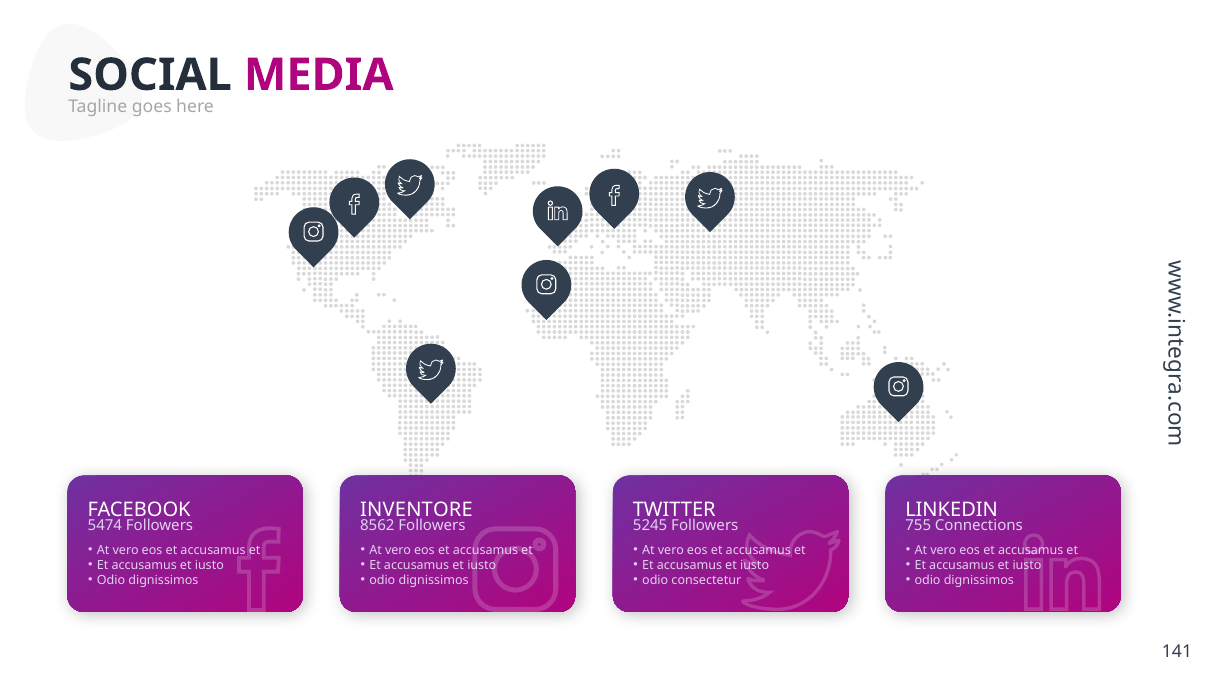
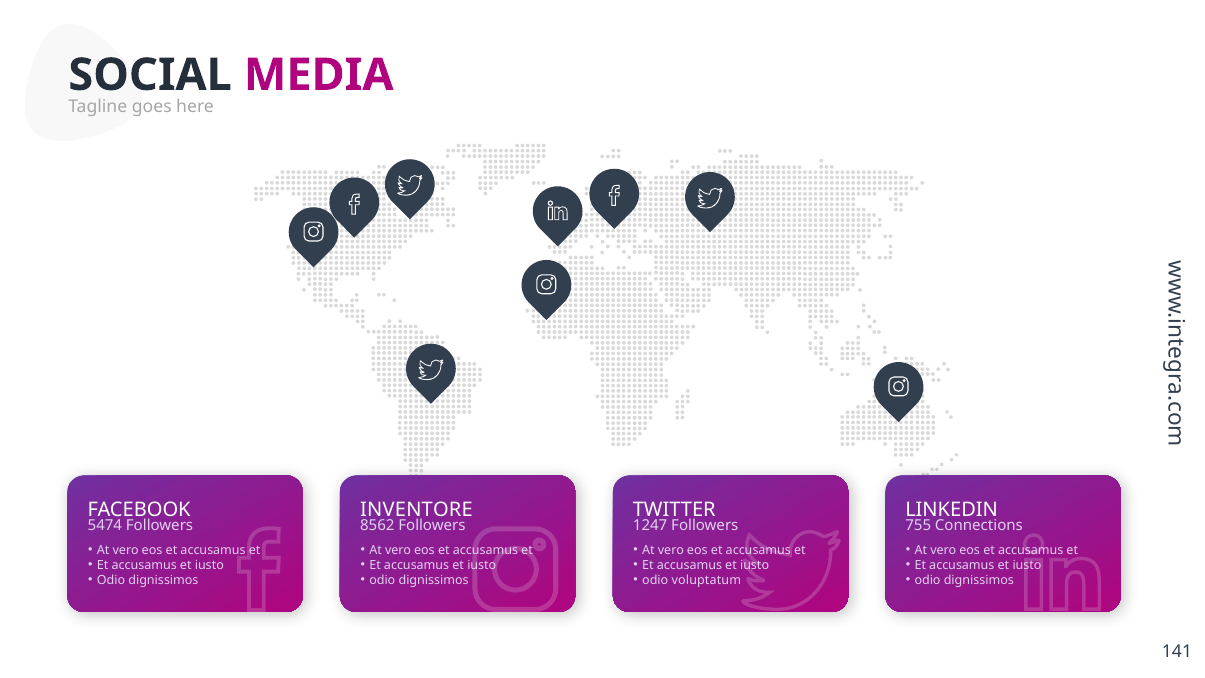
5245: 5245 -> 1247
consectetur: consectetur -> voluptatum
